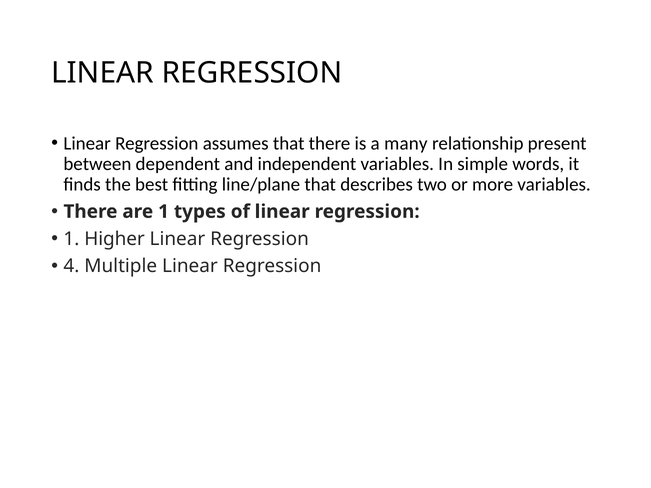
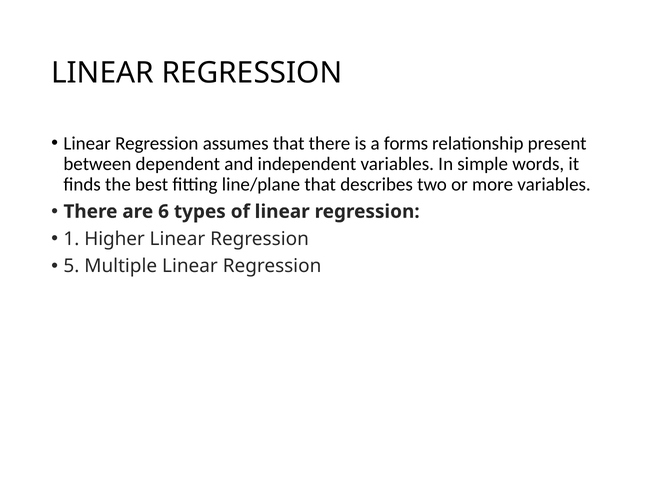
many: many -> forms
are 1: 1 -> 6
4: 4 -> 5
